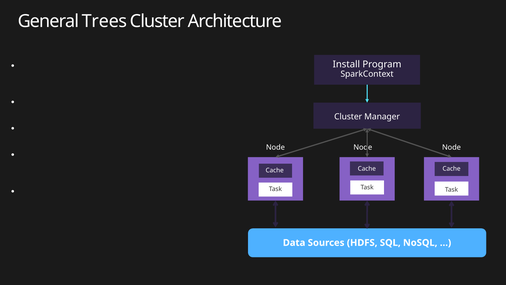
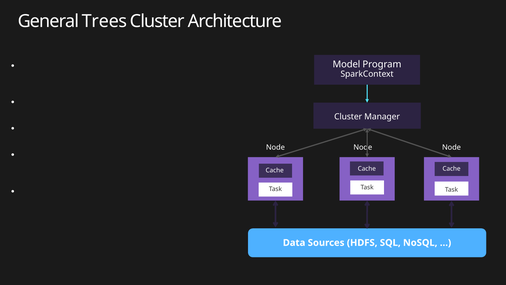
Install: Install -> Model
